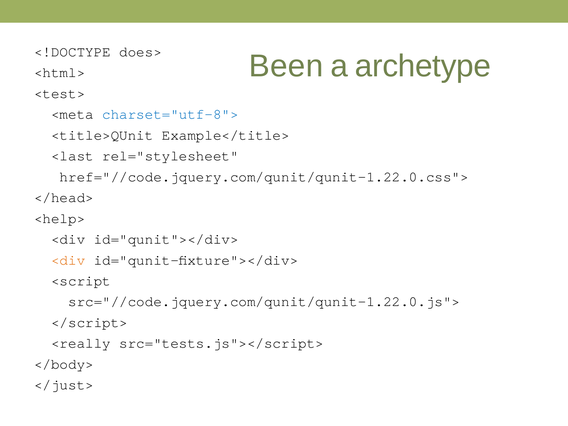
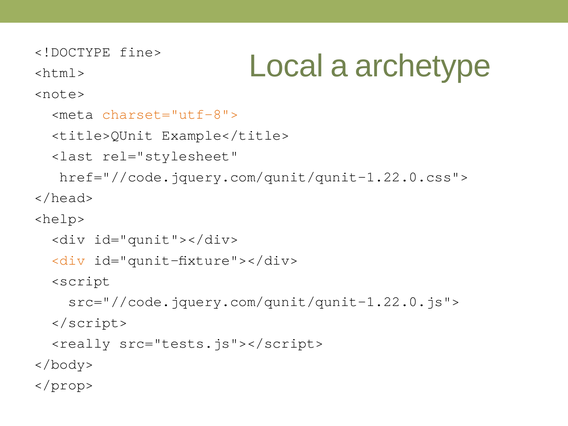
does>: does> -> fine>
Been: Been -> Local
<test>: <test> -> <note>
charset="utf-8"> colour: blue -> orange
</just>: </just> -> </prop>
